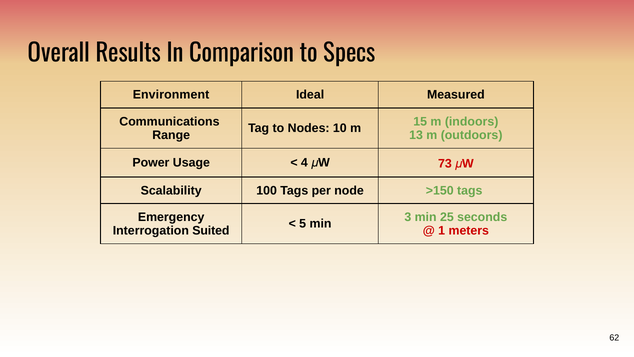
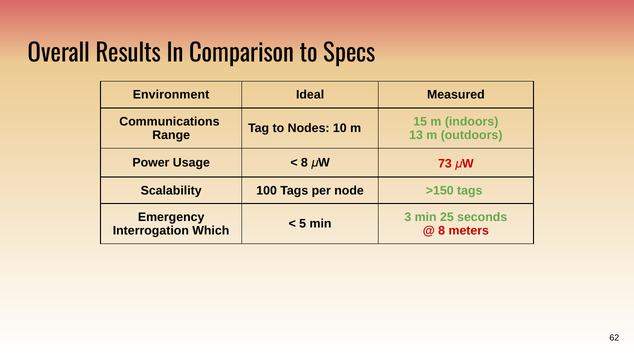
4 at (304, 163): 4 -> 8
Suited: Suited -> Which
1 at (442, 231): 1 -> 8
